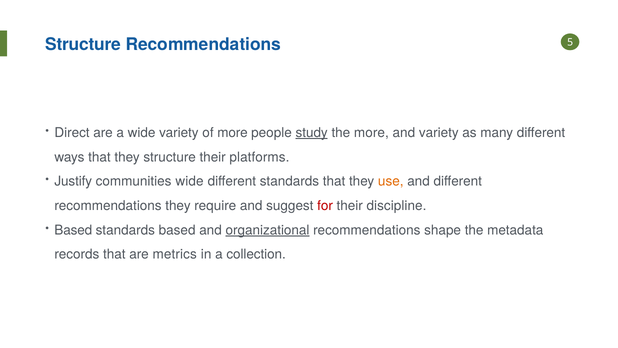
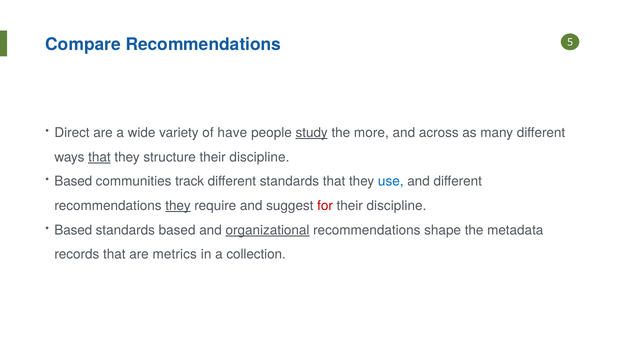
Structure at (83, 45): Structure -> Compare
of more: more -> have
and variety: variety -> across
that at (99, 157) underline: none -> present
structure their platforms: platforms -> discipline
Justify at (73, 181): Justify -> Based
communities wide: wide -> track
use colour: orange -> blue
they at (178, 206) underline: none -> present
